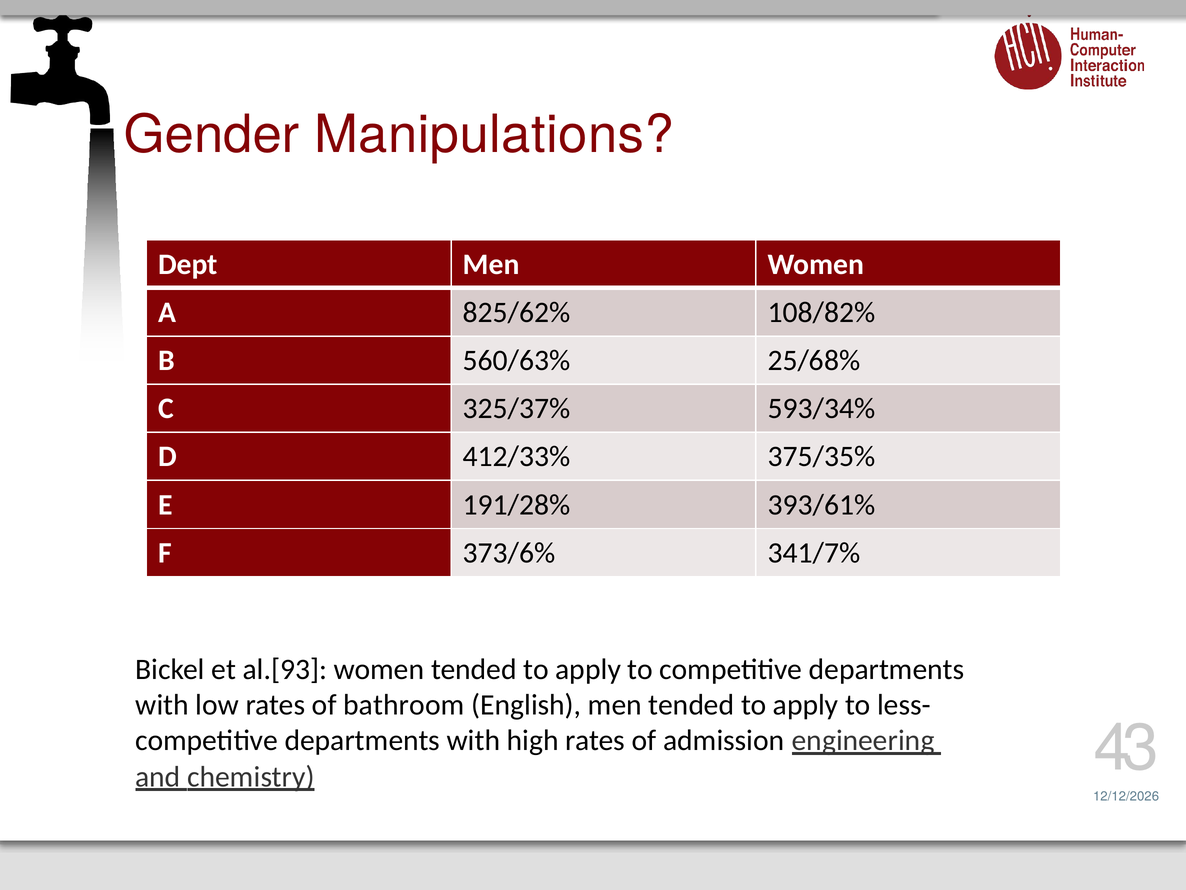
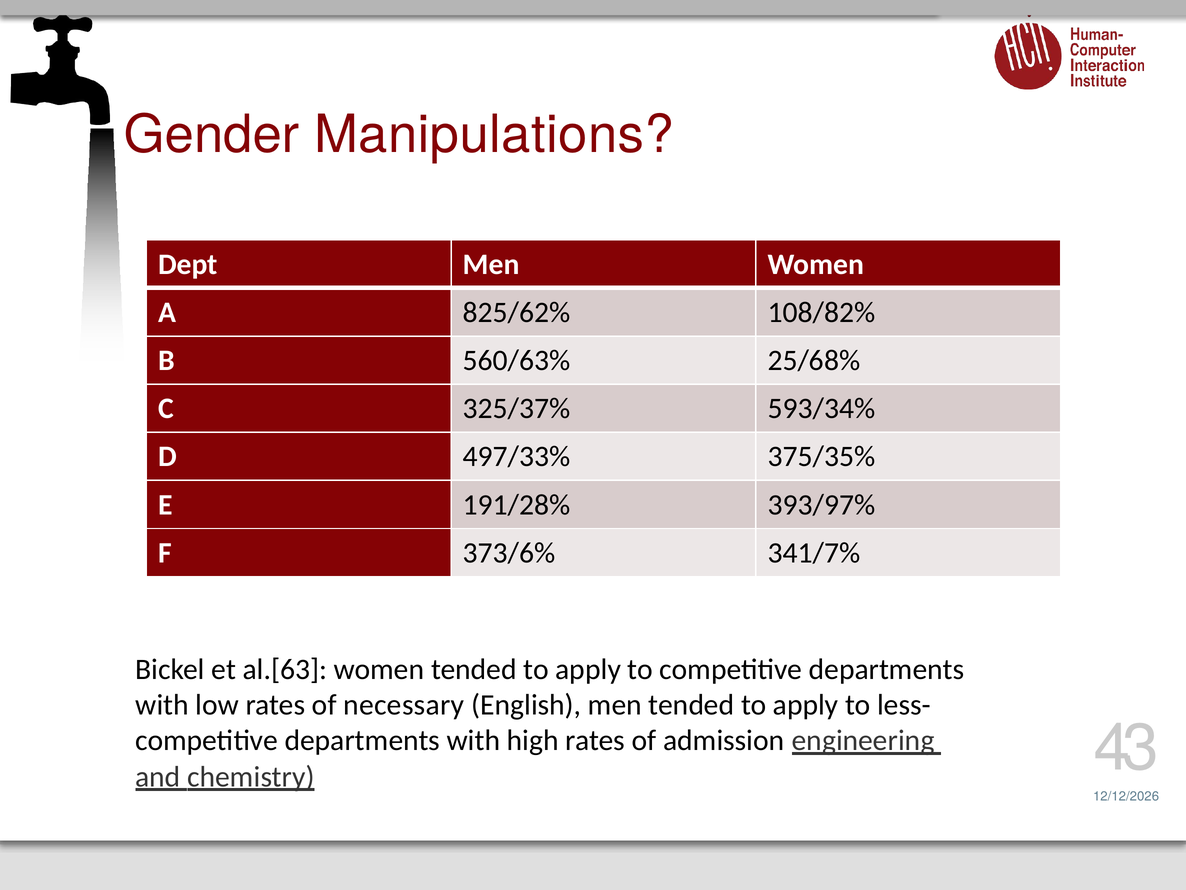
412/33%: 412/33% -> 497/33%
393/61%: 393/61% -> 393/97%
al.[93: al.[93 -> al.[63
bathroom: bathroom -> necessary
